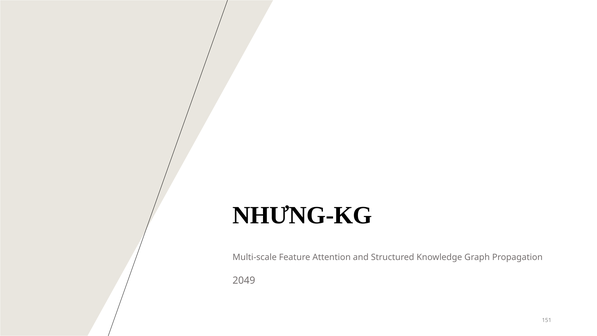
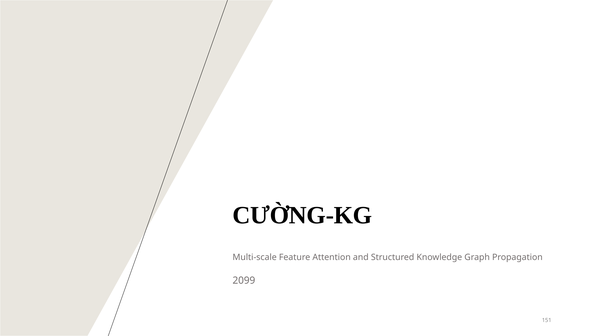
NHƯNG-KG: NHƯNG-KG -> CƯỜNG-KG
2049: 2049 -> 2099
